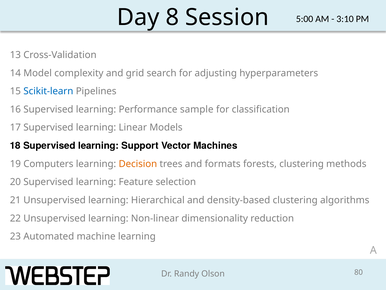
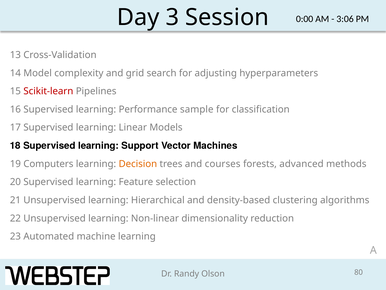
8: 8 -> 3
5:00: 5:00 -> 0:00
3:10: 3:10 -> 3:06
Scikit-learn colour: blue -> red
formats: formats -> courses
forests clustering: clustering -> advanced
